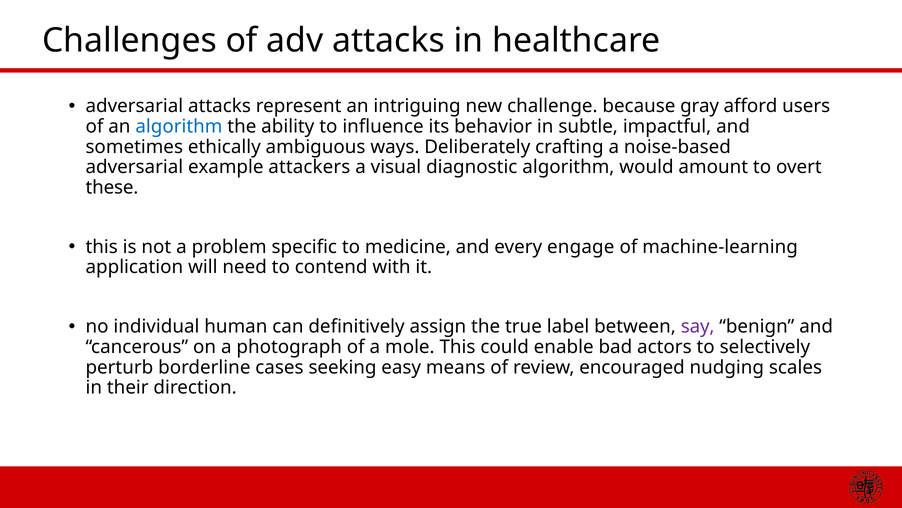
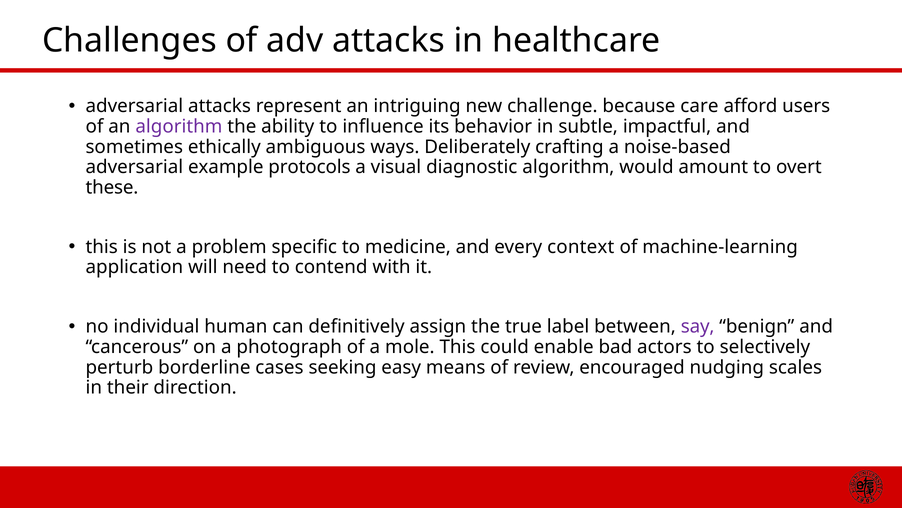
gray: gray -> care
algorithm at (179, 126) colour: blue -> purple
attackers: attackers -> protocols
engage: engage -> context
